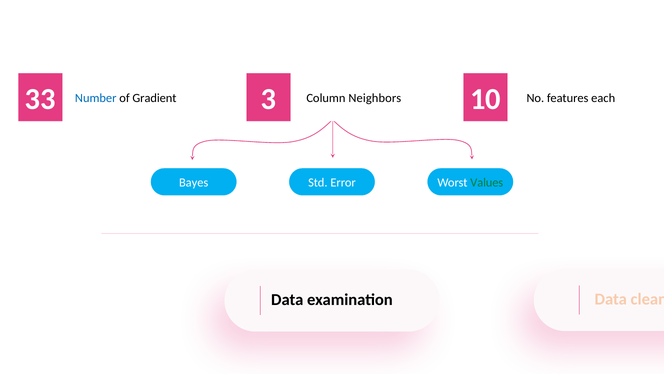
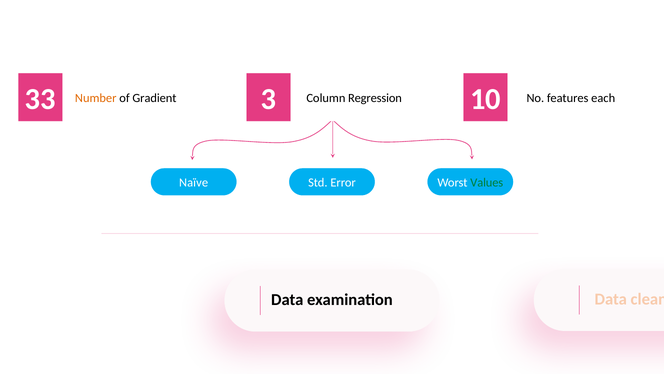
Number colour: blue -> orange
Neighbors: Neighbors -> Regression
Bayes: Bayes -> Naïve
